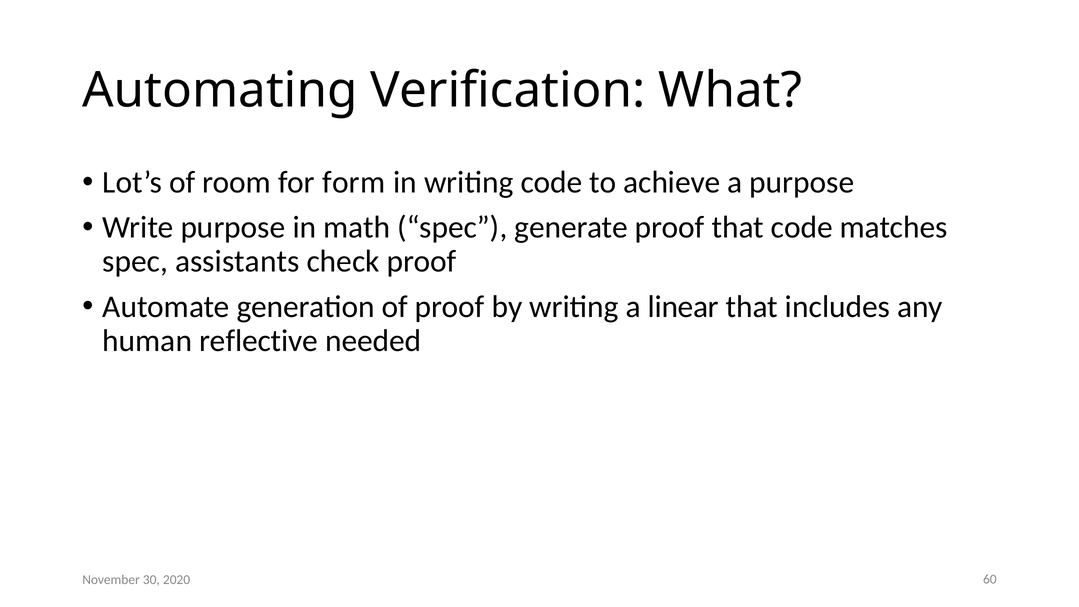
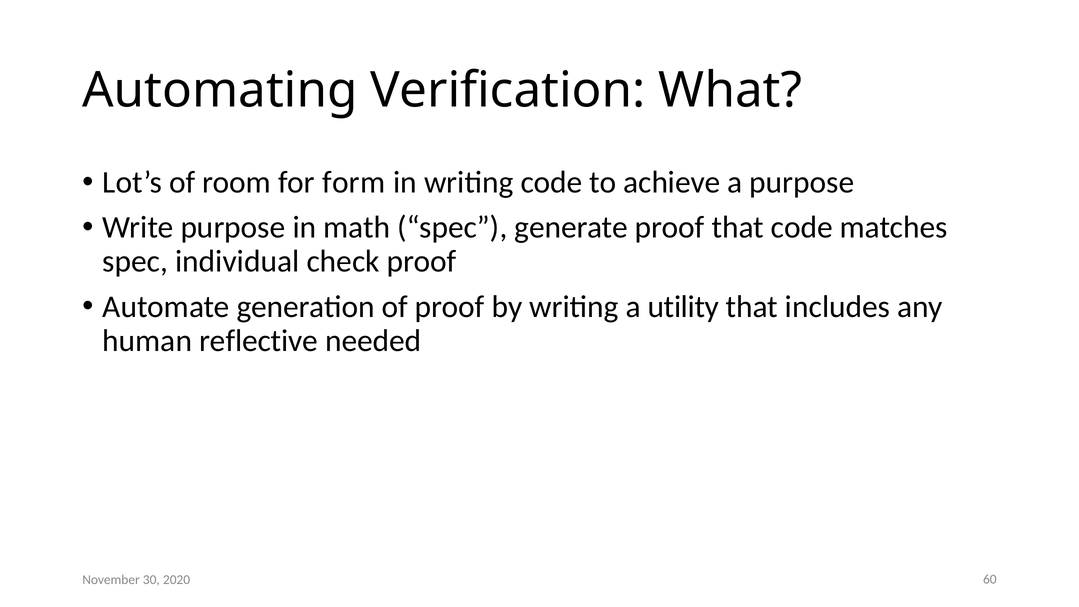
assistants: assistants -> individual
linear: linear -> utility
